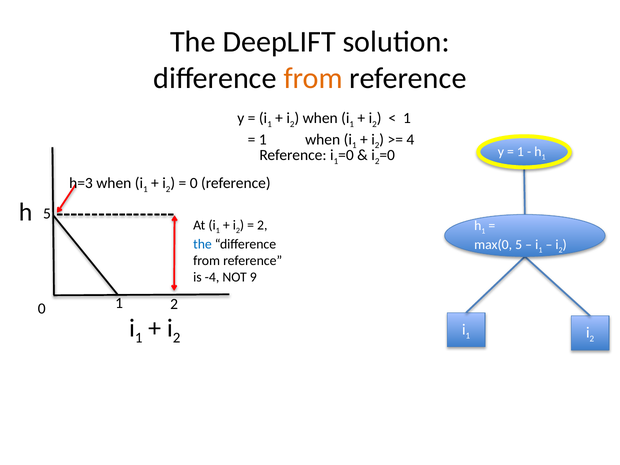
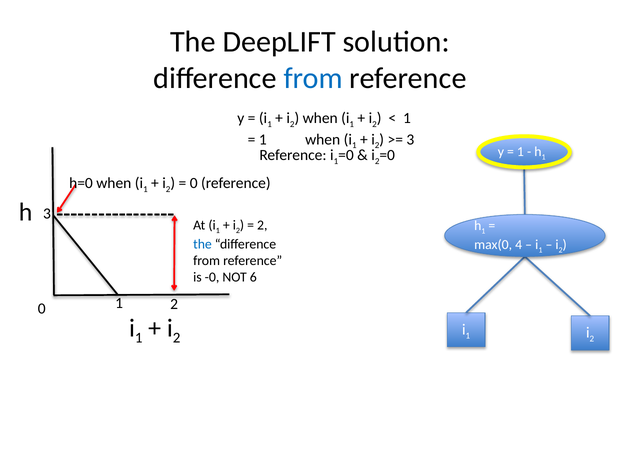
from at (313, 78) colour: orange -> blue
4 at (410, 139): 4 -> 3
h=3: h=3 -> h=0
h 5: 5 -> 3
max(0 5: 5 -> 4
-4: -4 -> -0
9: 9 -> 6
